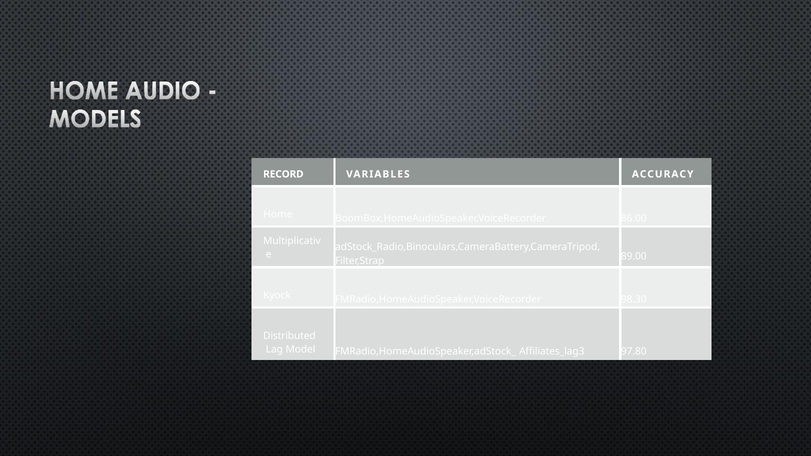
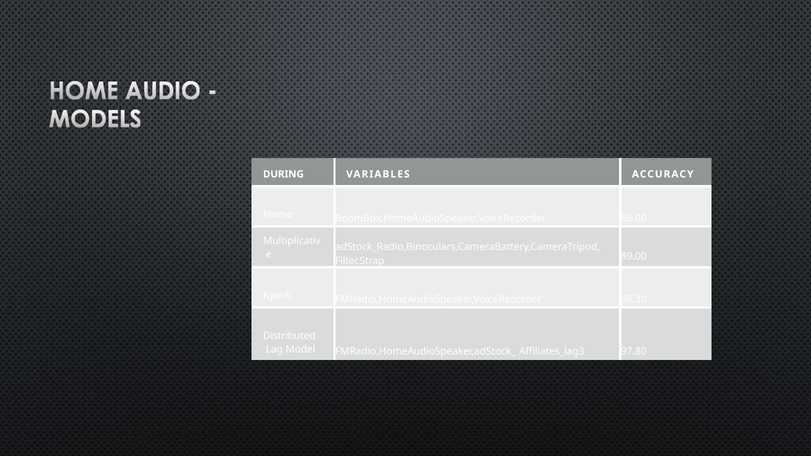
RECORD: RECORD -> DURING
